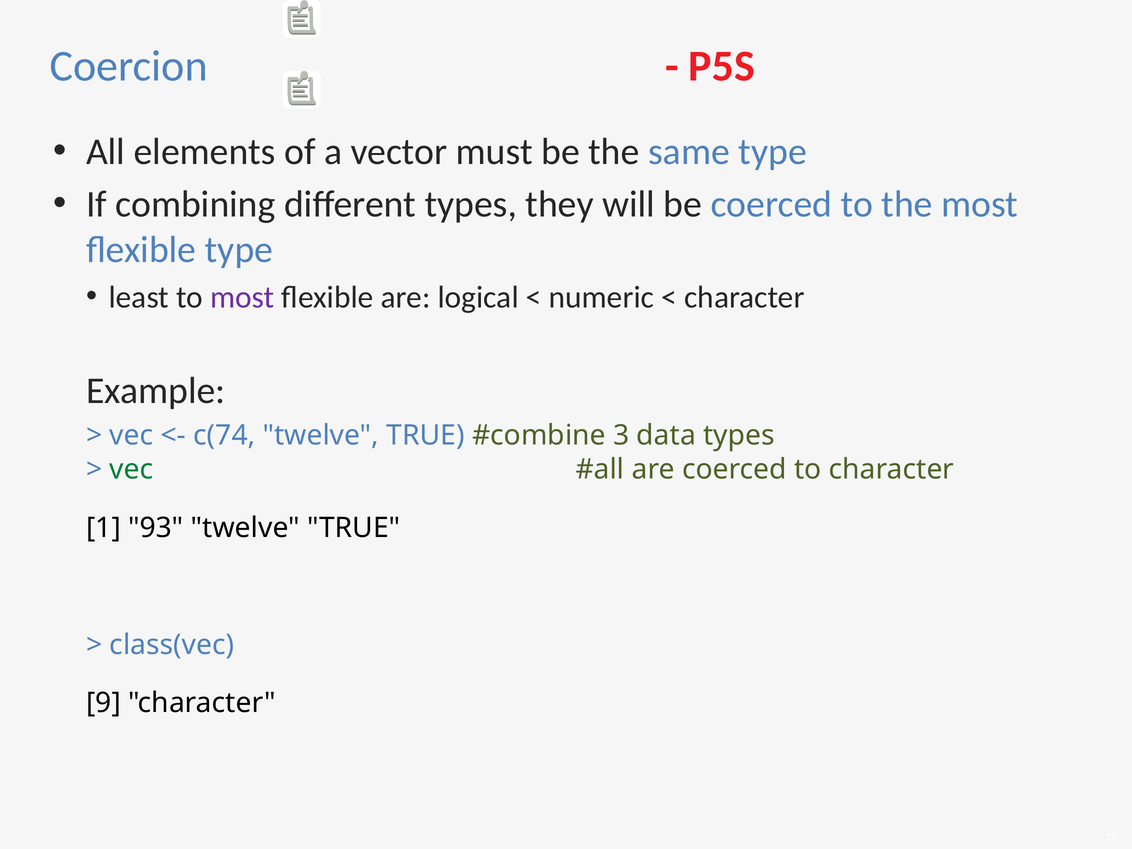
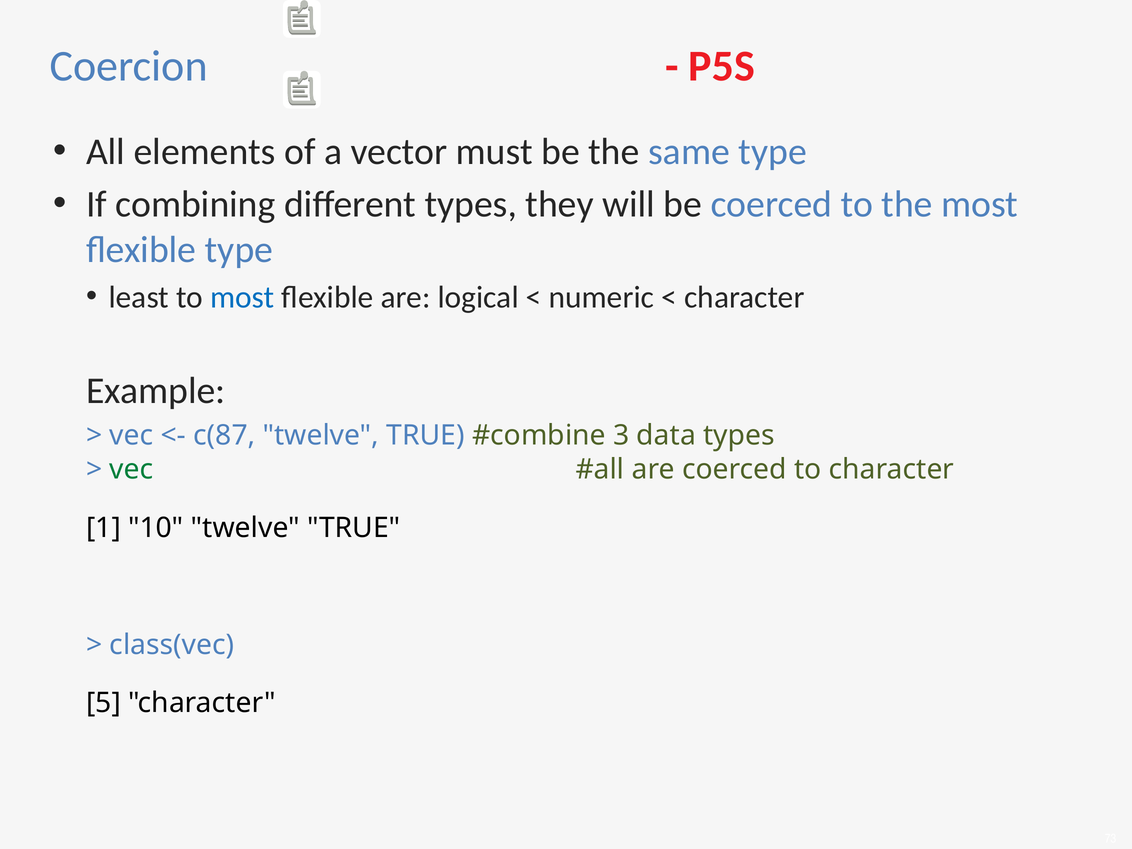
most at (242, 297) colour: purple -> blue
c(74: c(74 -> c(87
93: 93 -> 10
9: 9 -> 5
